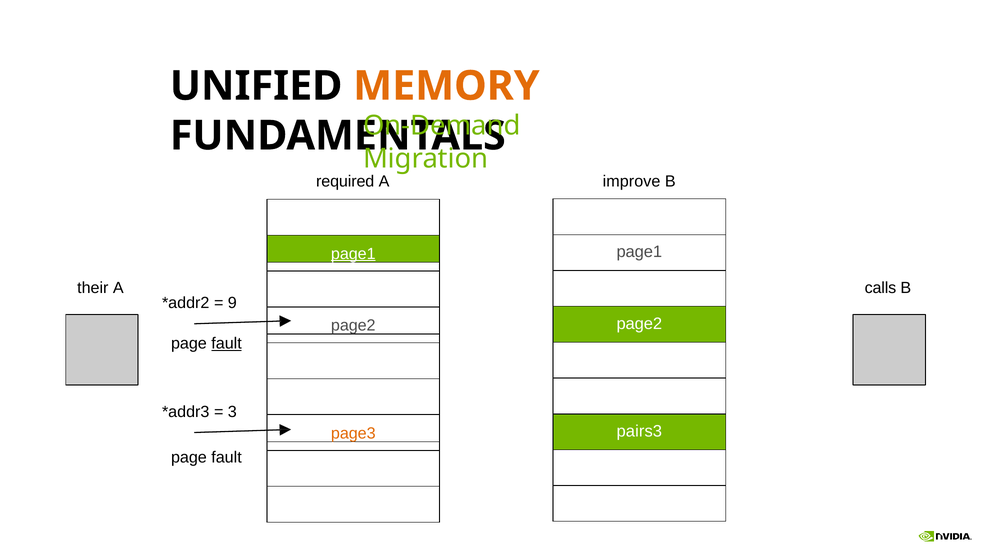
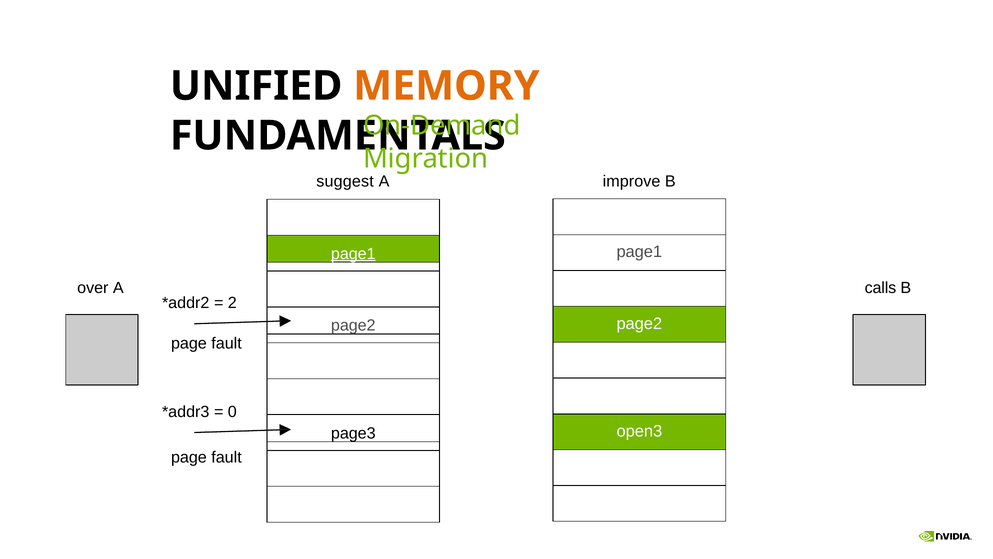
required: required -> suggest
their: their -> over
9: 9 -> 2
fault at (227, 343) underline: present -> none
3: 3 -> 0
pairs3: pairs3 -> open3
page3 colour: orange -> black
